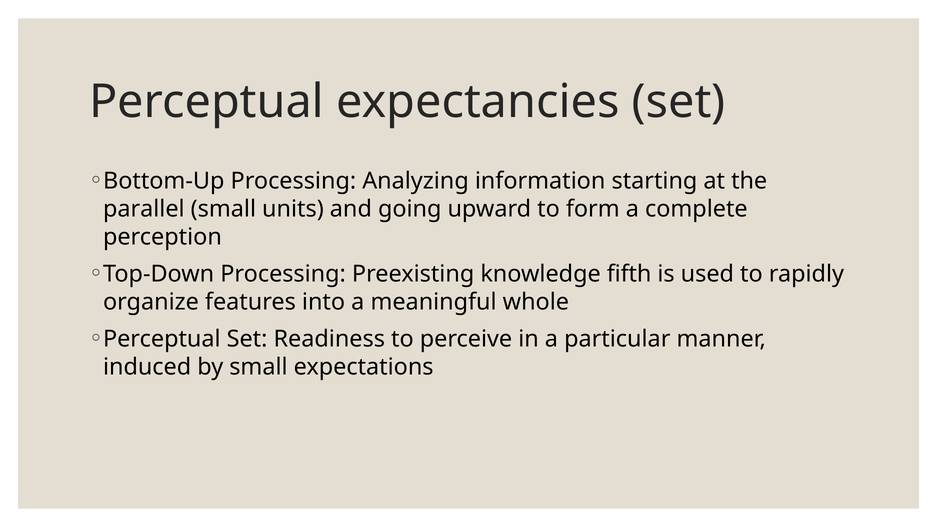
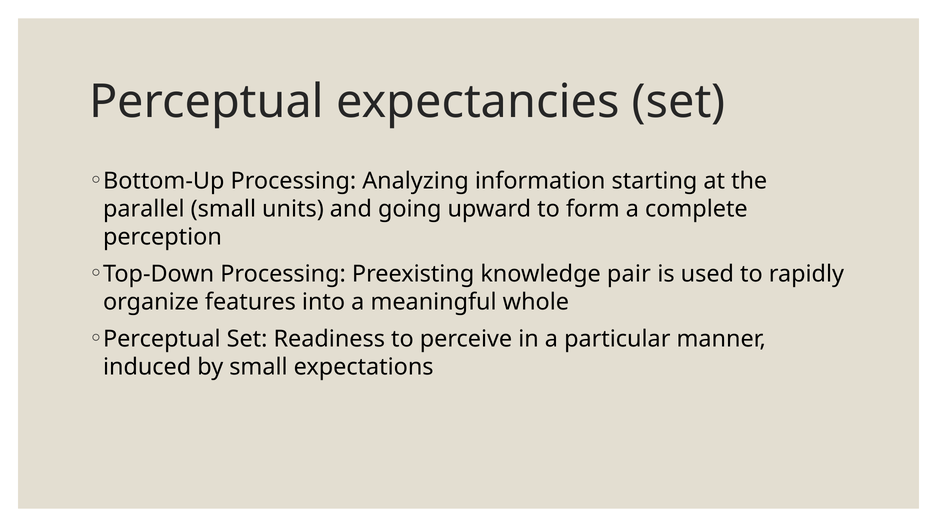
fifth: fifth -> pair
